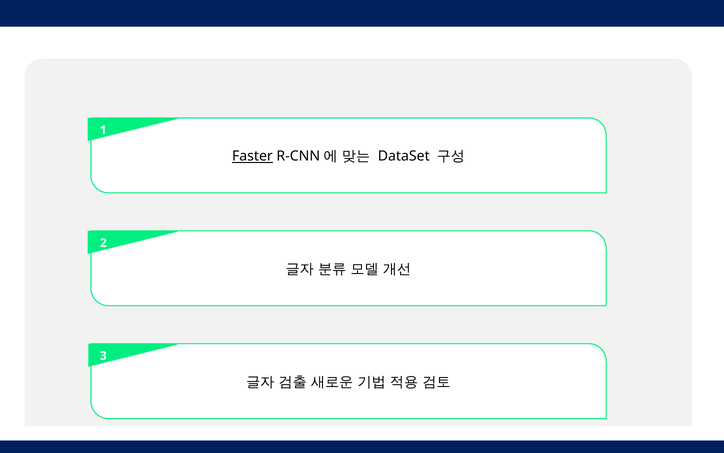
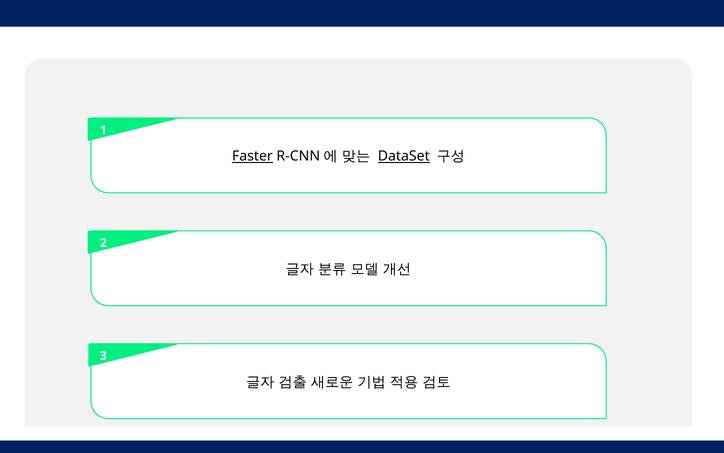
DataSet underline: none -> present
